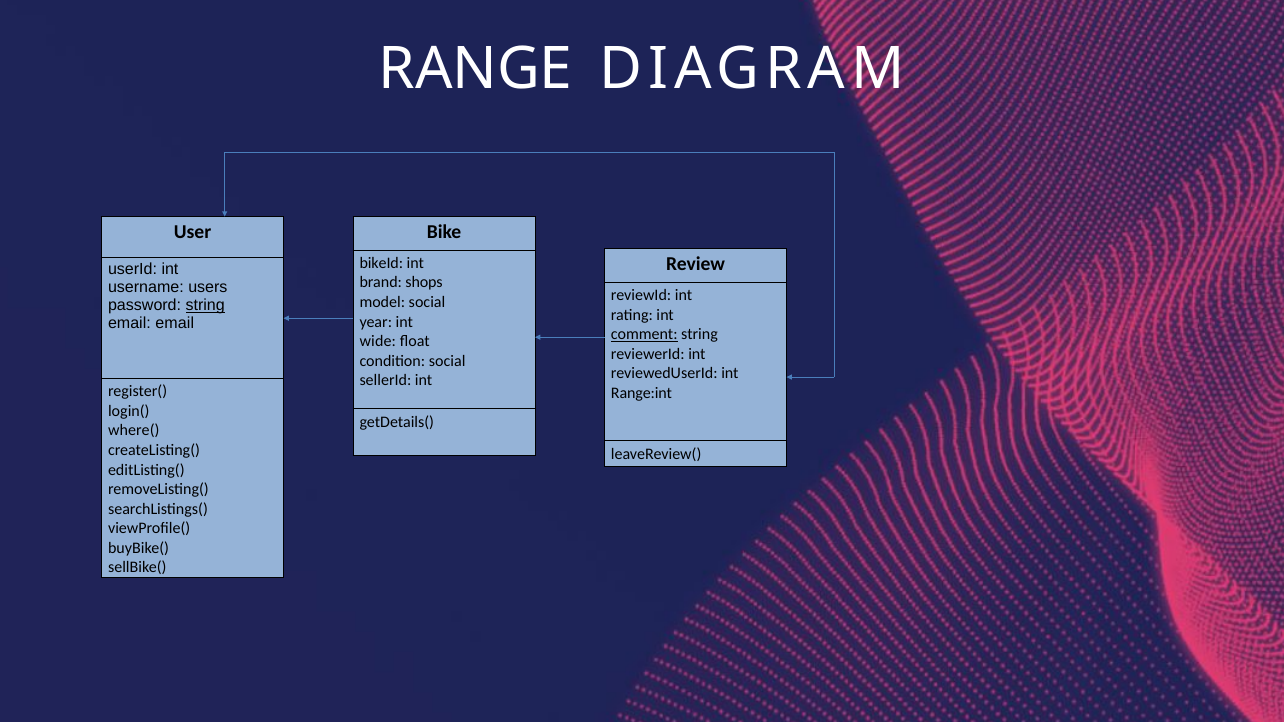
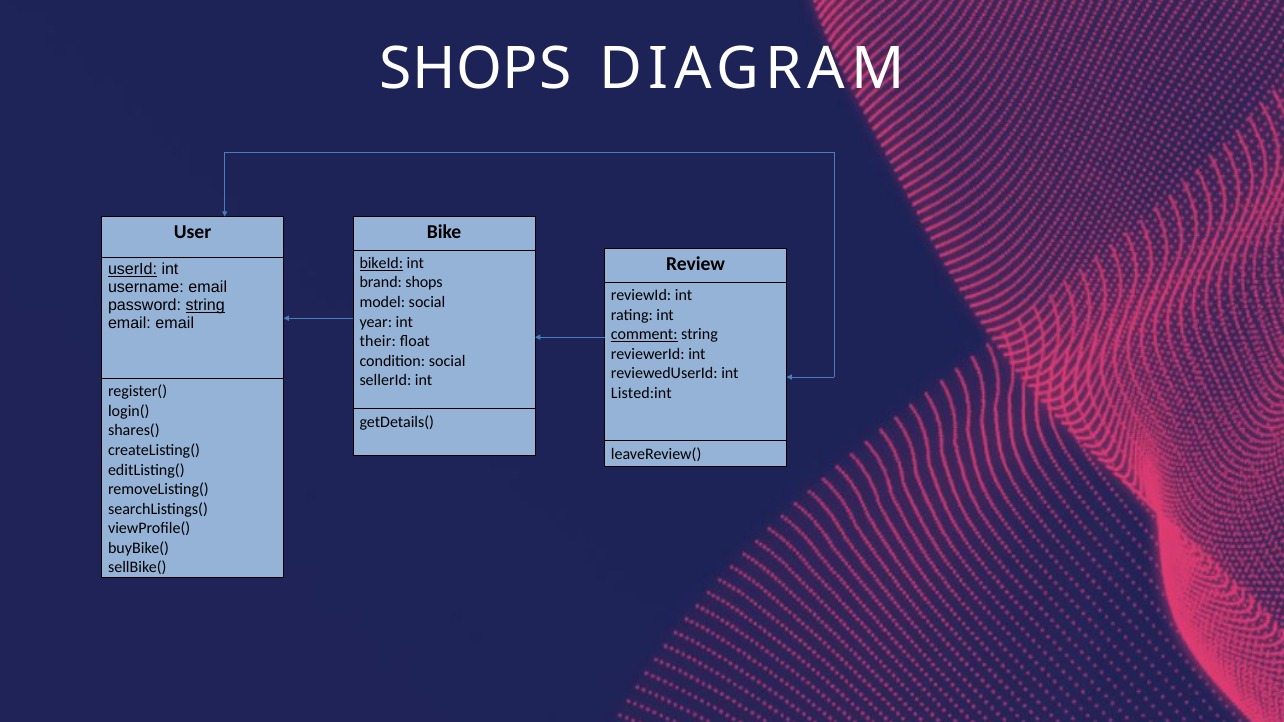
RANGE at (476, 69): RANGE -> SHOPS
bikeId underline: none -> present
userId underline: none -> present
username users: users -> email
wide: wide -> their
Range:int: Range:int -> Listed:int
where(: where( -> shares(
